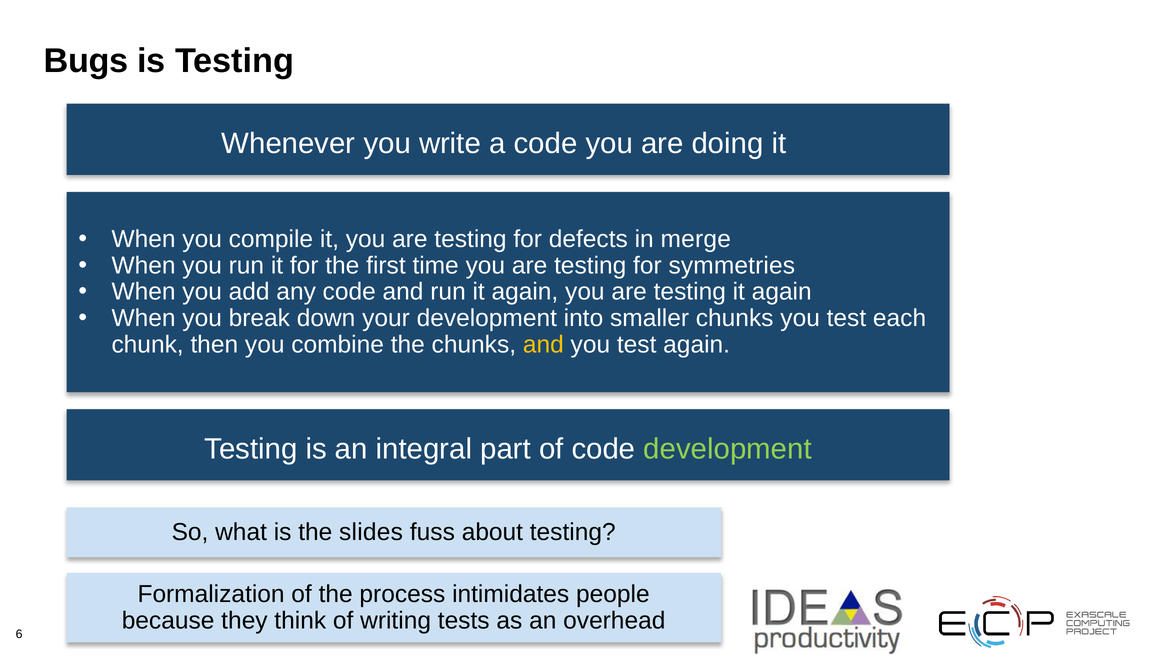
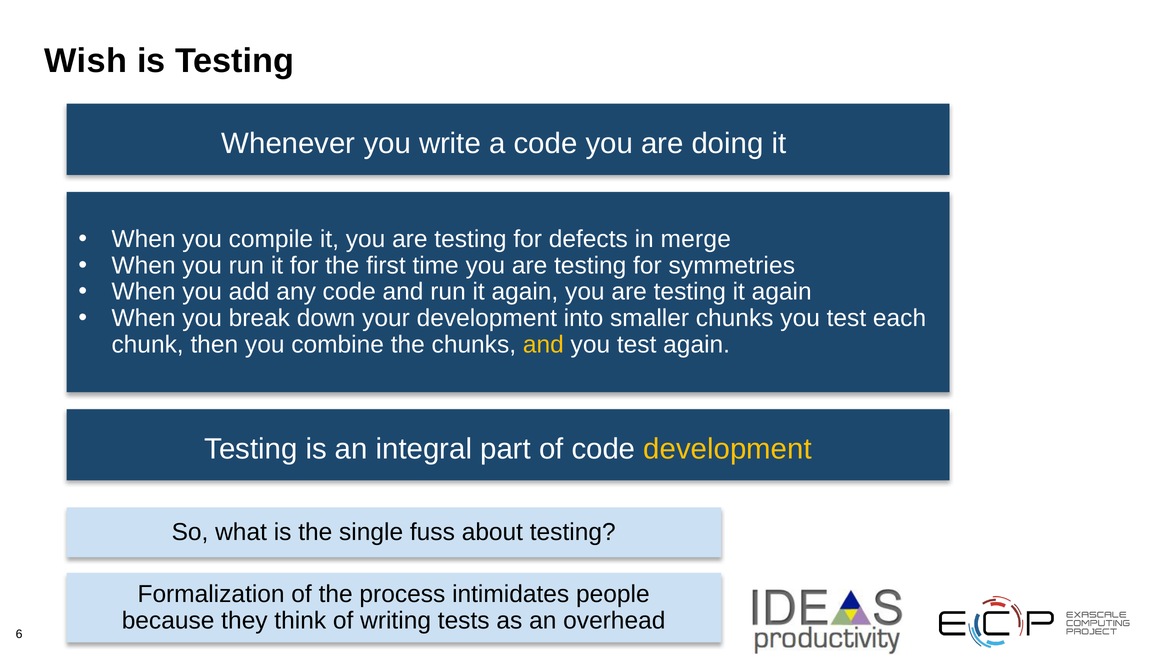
Bugs: Bugs -> Wish
development at (728, 449) colour: light green -> yellow
slides: slides -> single
